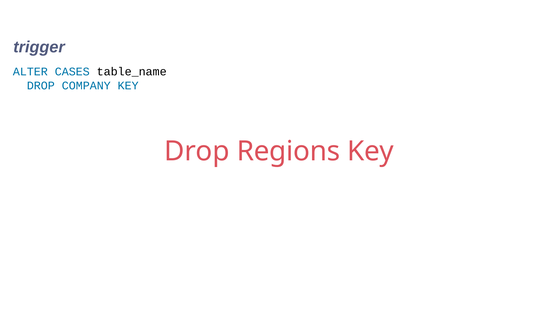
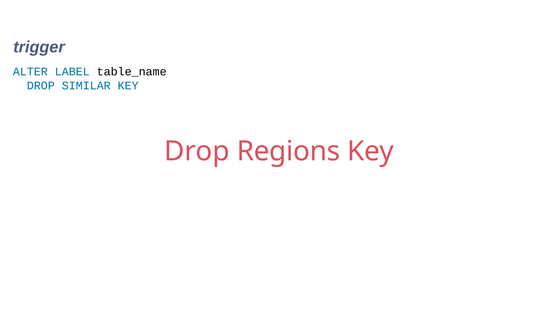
CASES: CASES -> LABEL
COMPANY: COMPANY -> SIMILAR
